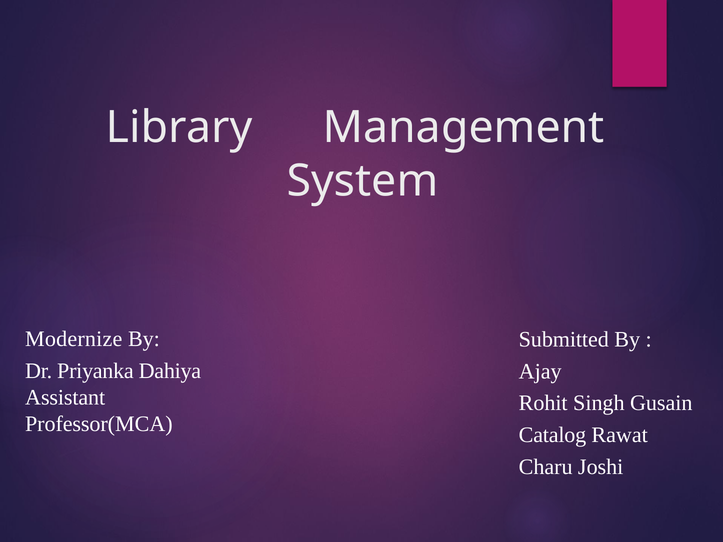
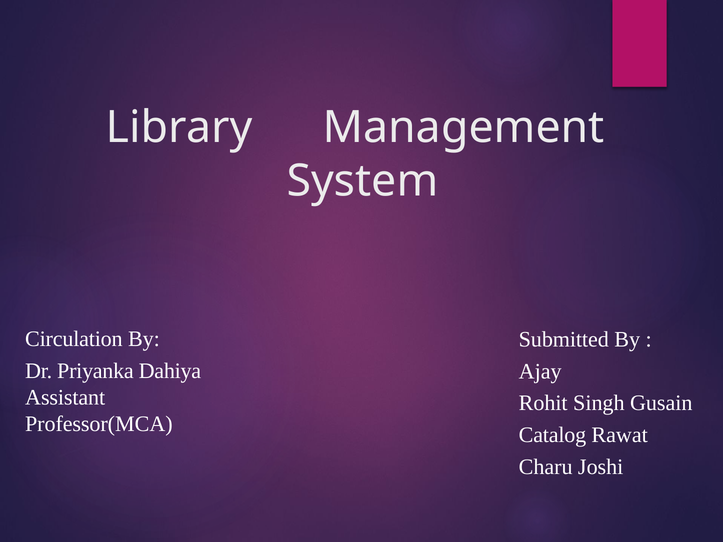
Modernize: Modernize -> Circulation
